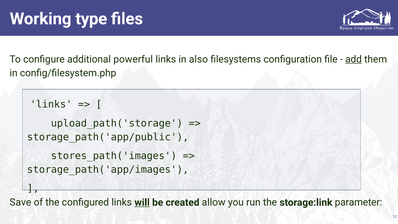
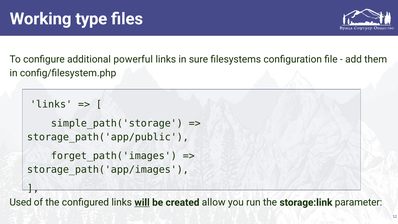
also: also -> sure
add underline: present -> none
upload_path('storage: upload_path('storage -> simple_path('storage
stores_path('images: stores_path('images -> forget_path('images
Save: Save -> Used
